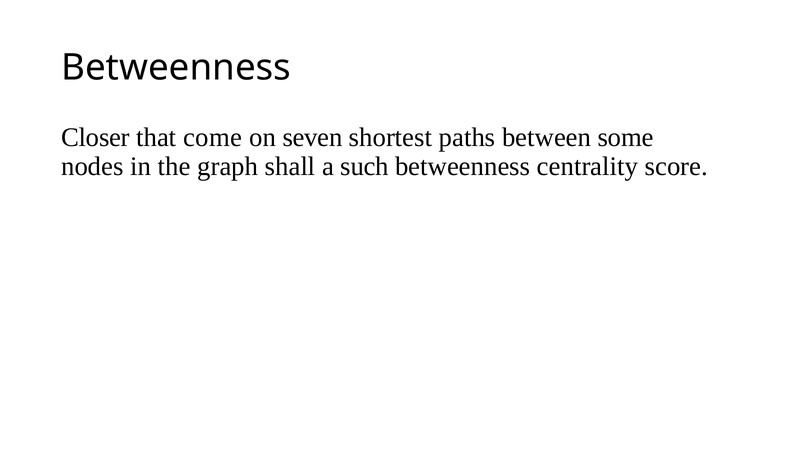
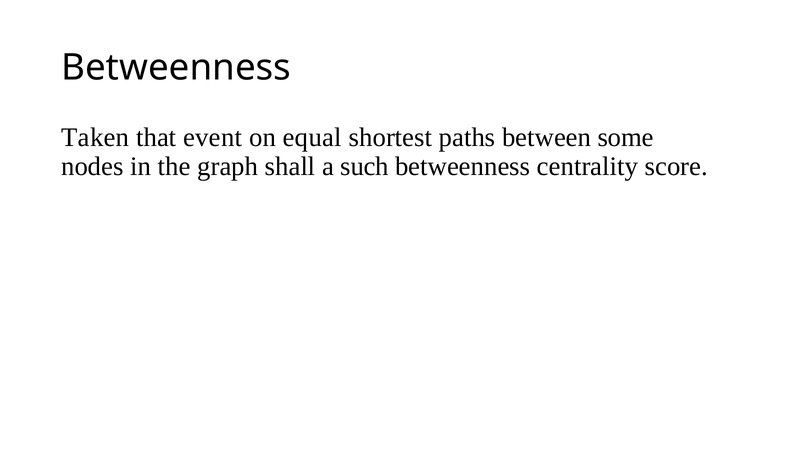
Closer: Closer -> Taken
come: come -> event
seven: seven -> equal
